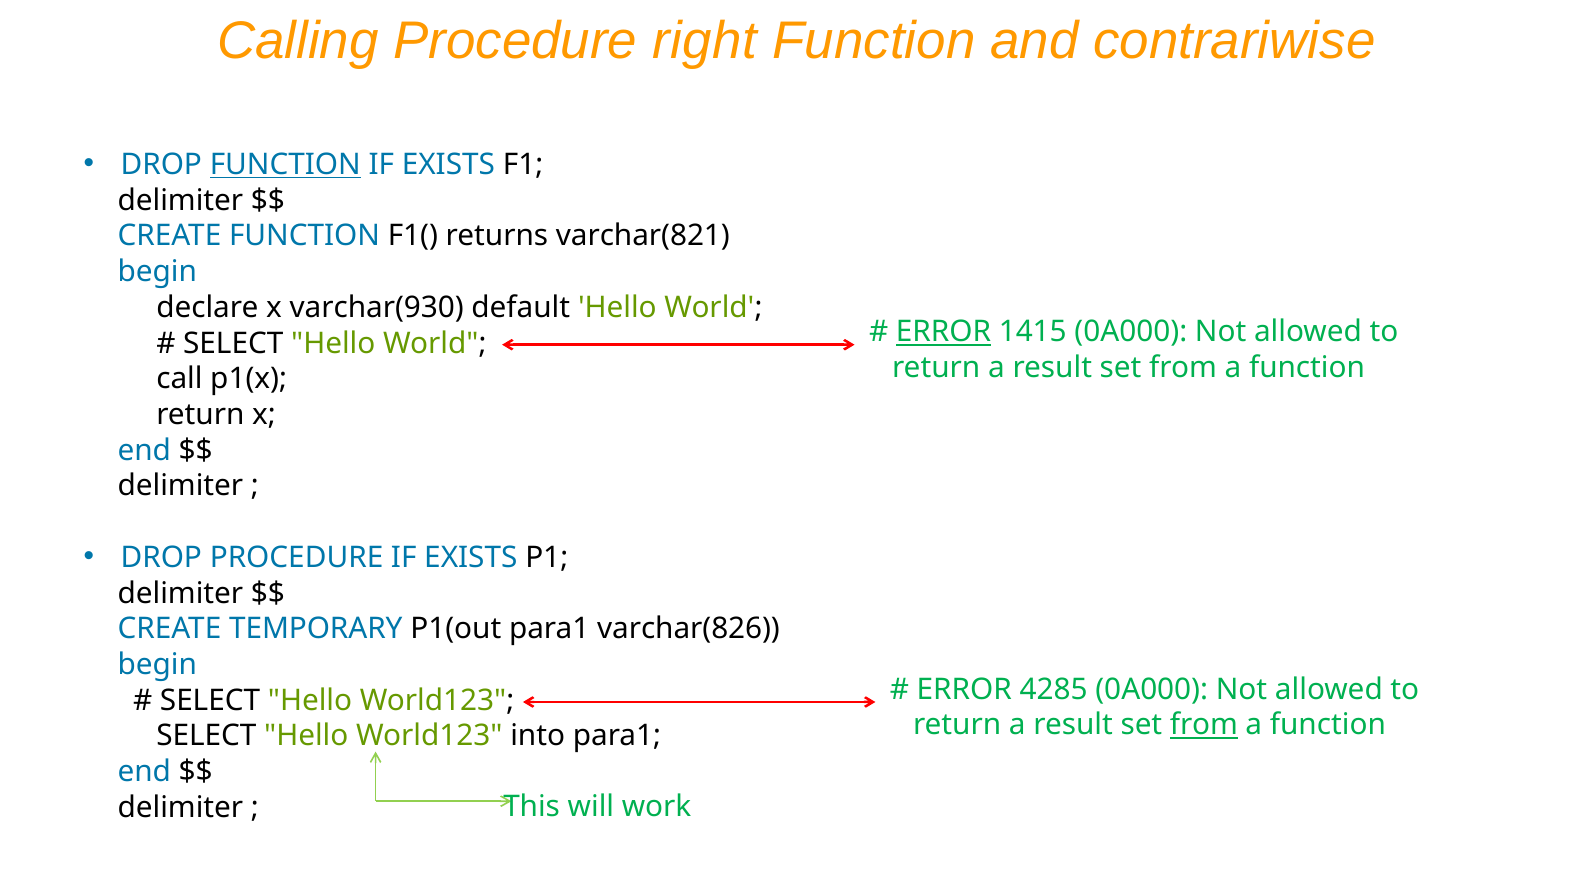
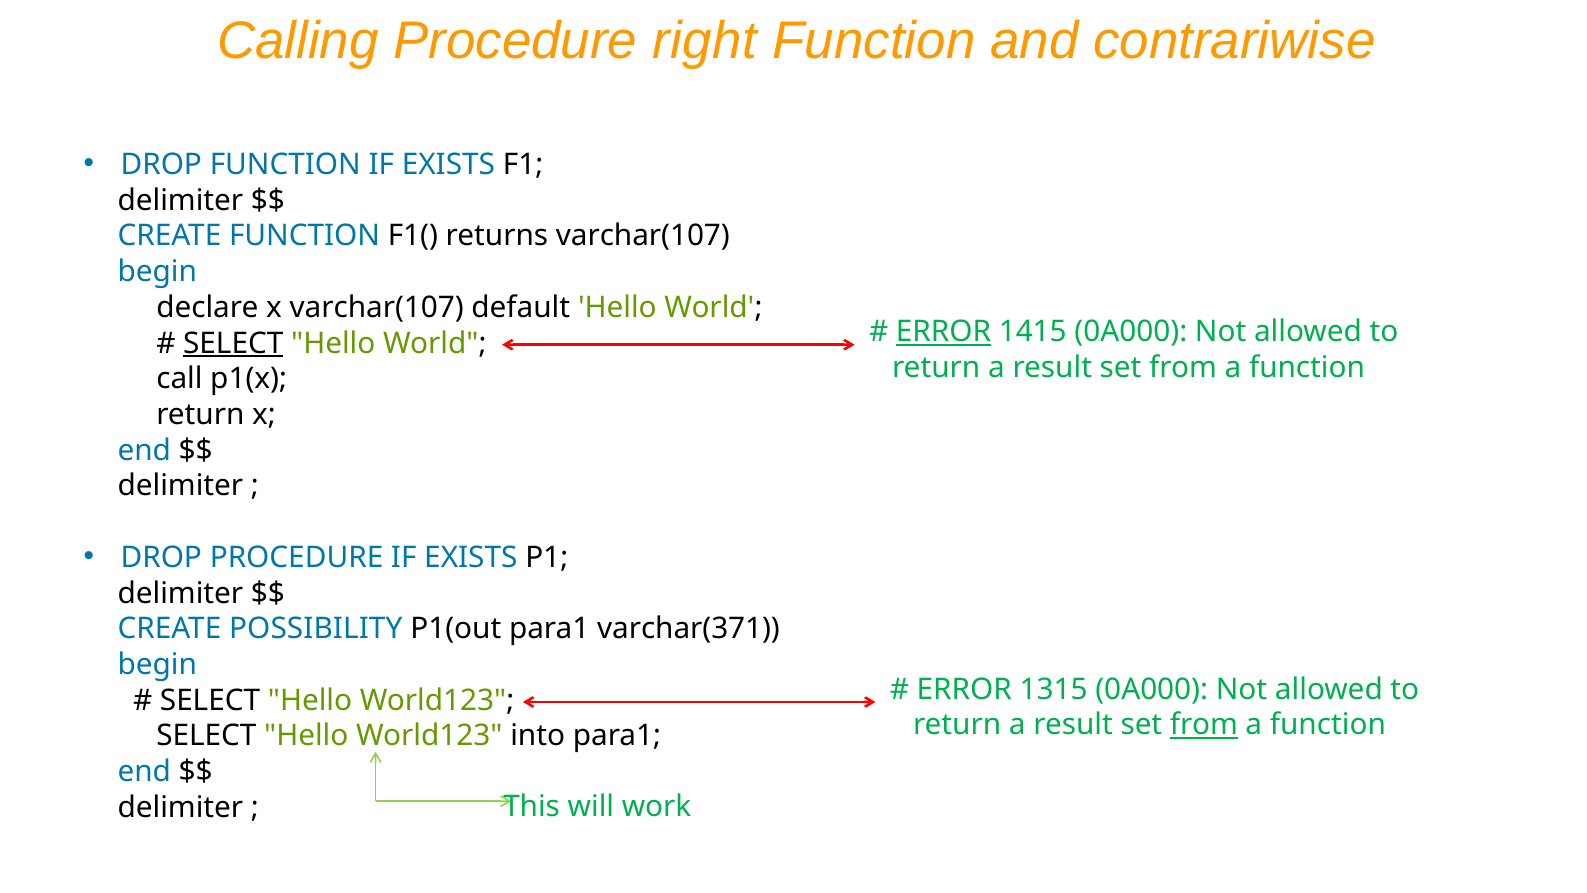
FUNCTION at (285, 165) underline: present -> none
returns varchar(821: varchar(821 -> varchar(107
x varchar(930: varchar(930 -> varchar(107
SELECT at (233, 343) underline: none -> present
TEMPORARY: TEMPORARY -> POSSIBILITY
varchar(826: varchar(826 -> varchar(371
4285: 4285 -> 1315
